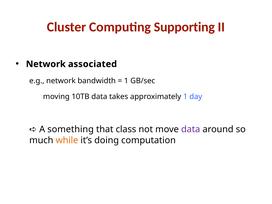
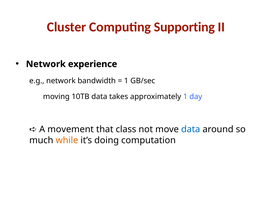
associated: associated -> experience
something: something -> movement
data at (191, 129) colour: purple -> blue
